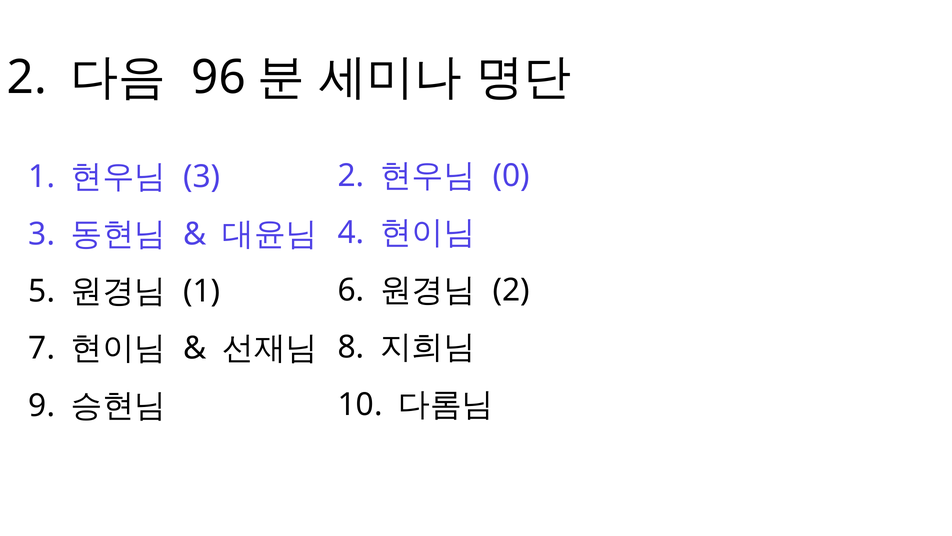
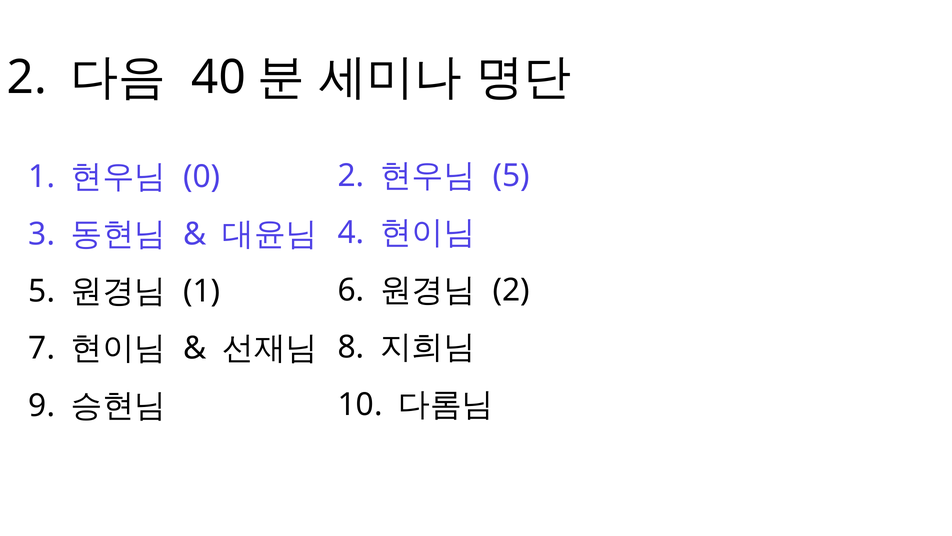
96: 96 -> 40
0 at (511, 176): 0 -> 5
3 at (202, 177): 3 -> 0
